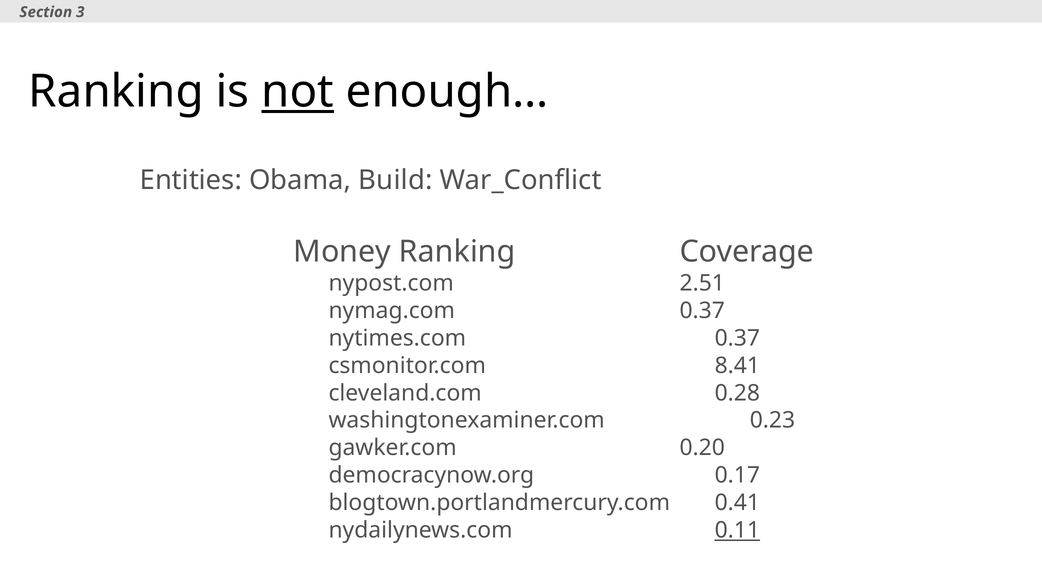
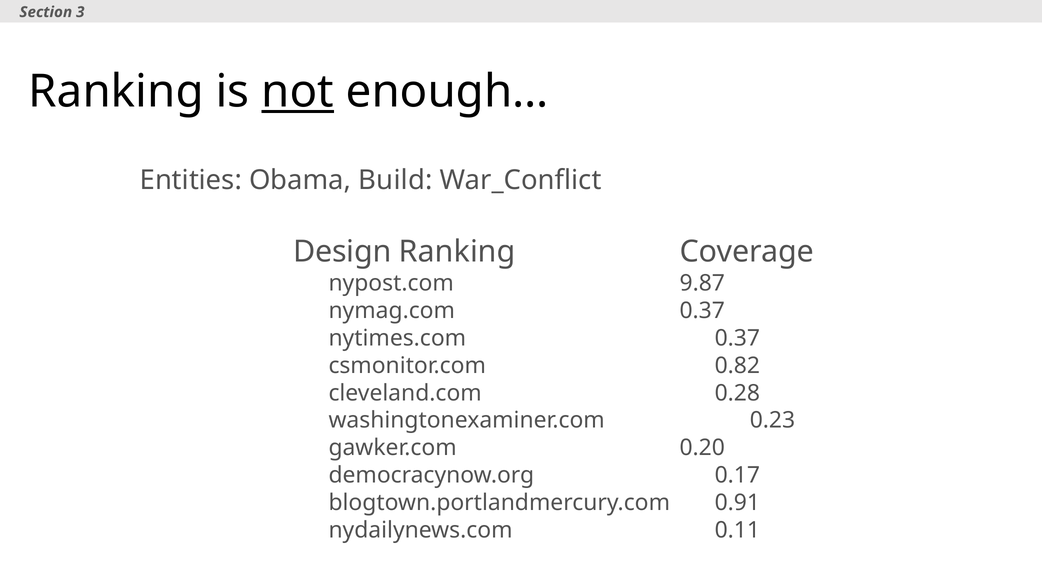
Money: Money -> Design
2.51: 2.51 -> 9.87
8.41: 8.41 -> 0.82
0.41: 0.41 -> 0.91
0.11 underline: present -> none
